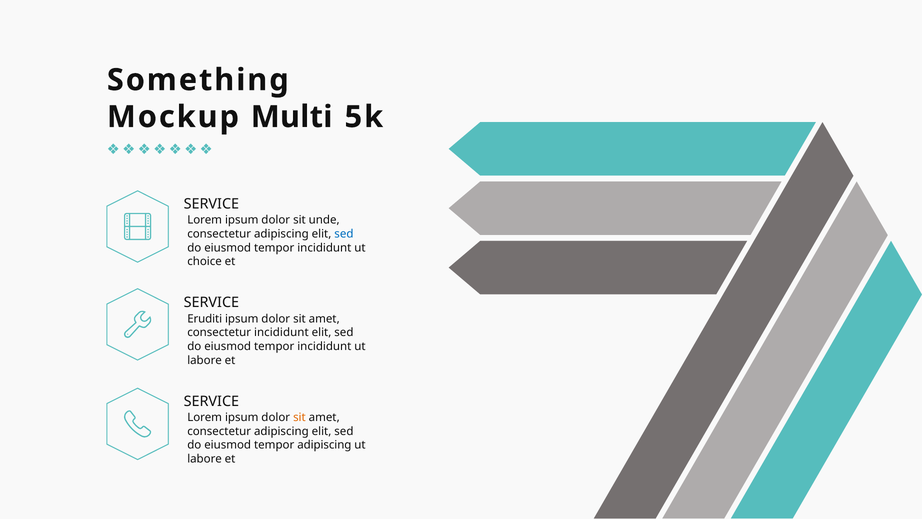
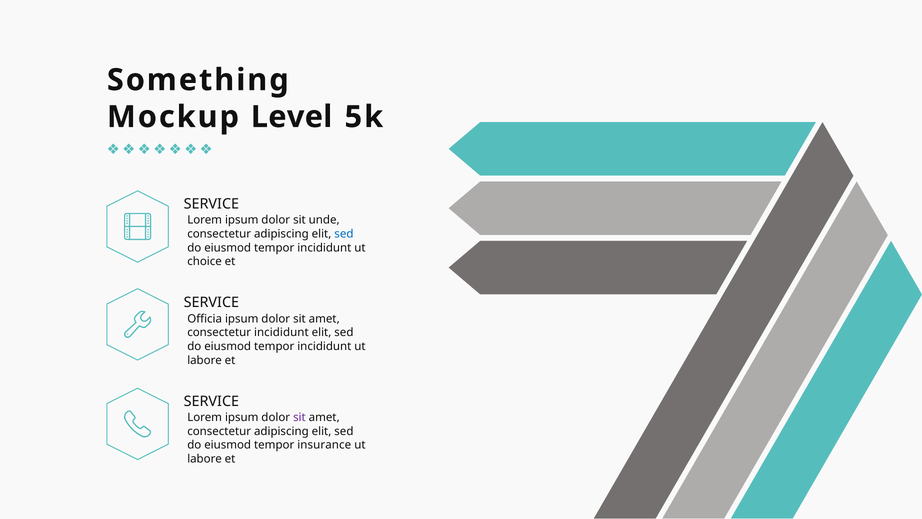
Multi: Multi -> Level
Eruditi: Eruditi -> Officia
sit at (299, 417) colour: orange -> purple
tempor adipiscing: adipiscing -> insurance
